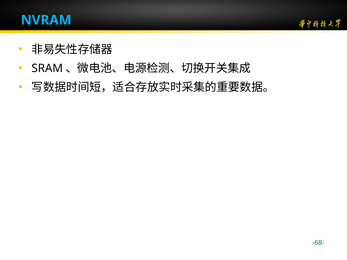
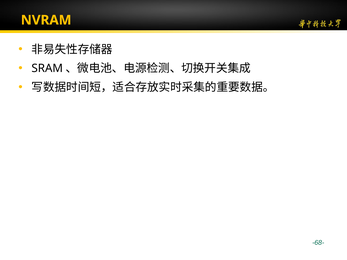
NVRAM colour: light blue -> yellow
